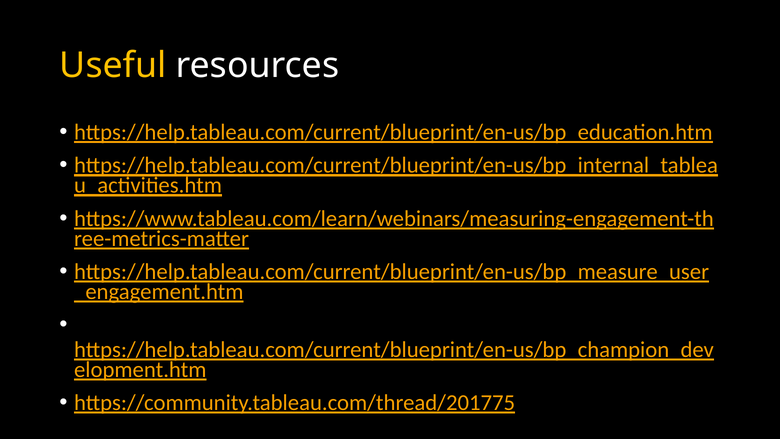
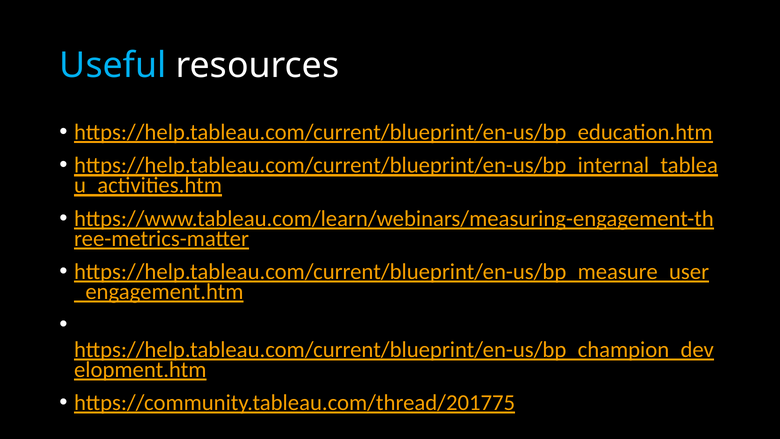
Useful colour: yellow -> light blue
